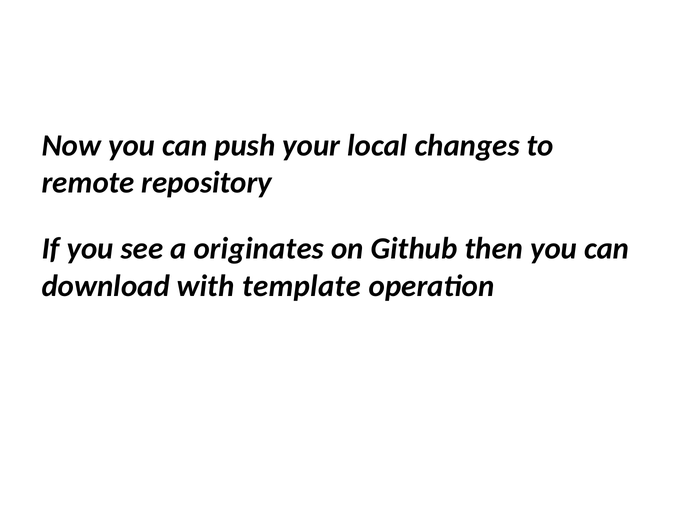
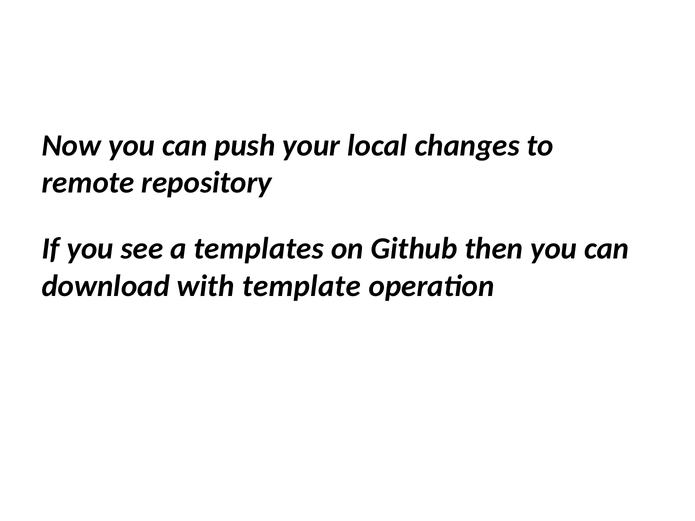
originates: originates -> templates
